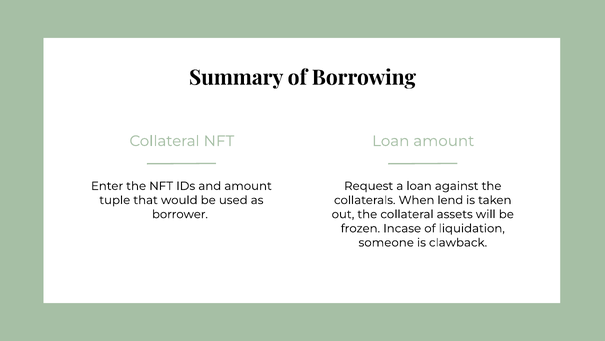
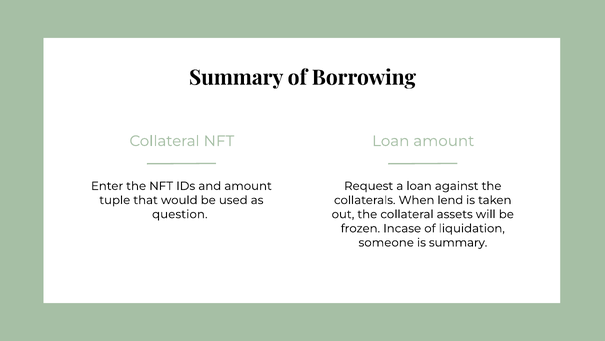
borrower: borrower -> question
is clawback: clawback -> summary
